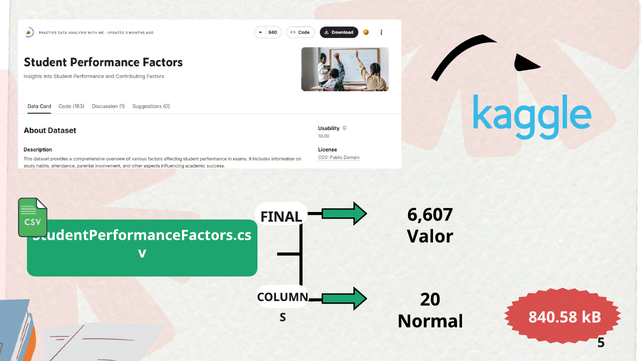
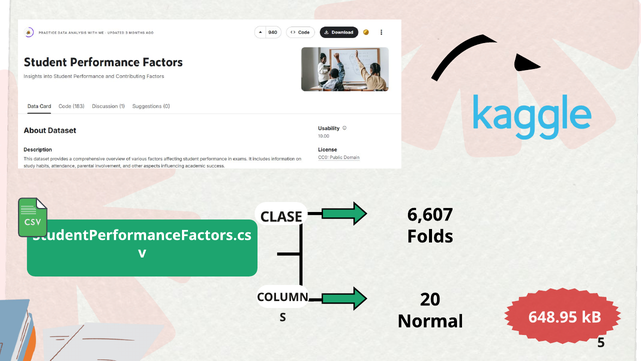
FINAL: FINAL -> CLASE
Valor: Valor -> Folds
840.58: 840.58 -> 648.95
